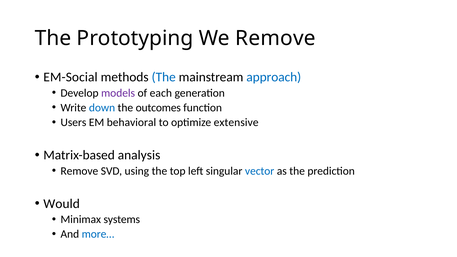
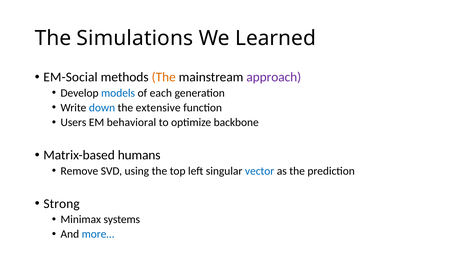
Prototyping: Prototyping -> Simulations
We Remove: Remove -> Learned
The at (164, 77) colour: blue -> orange
approach colour: blue -> purple
models colour: purple -> blue
outcomes: outcomes -> extensive
extensive: extensive -> backbone
analysis: analysis -> humans
Would: Would -> Strong
